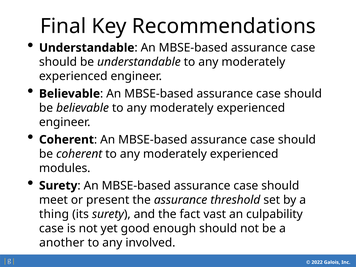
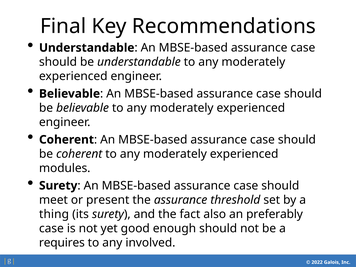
vast: vast -> also
culpability: culpability -> preferably
another: another -> requires
